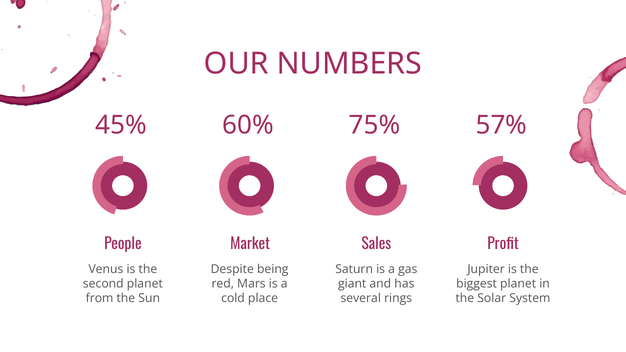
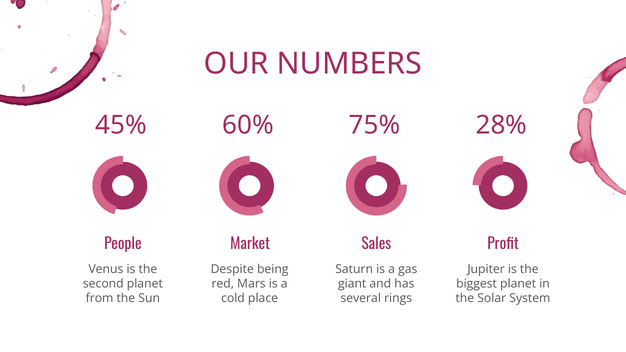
57%: 57% -> 28%
